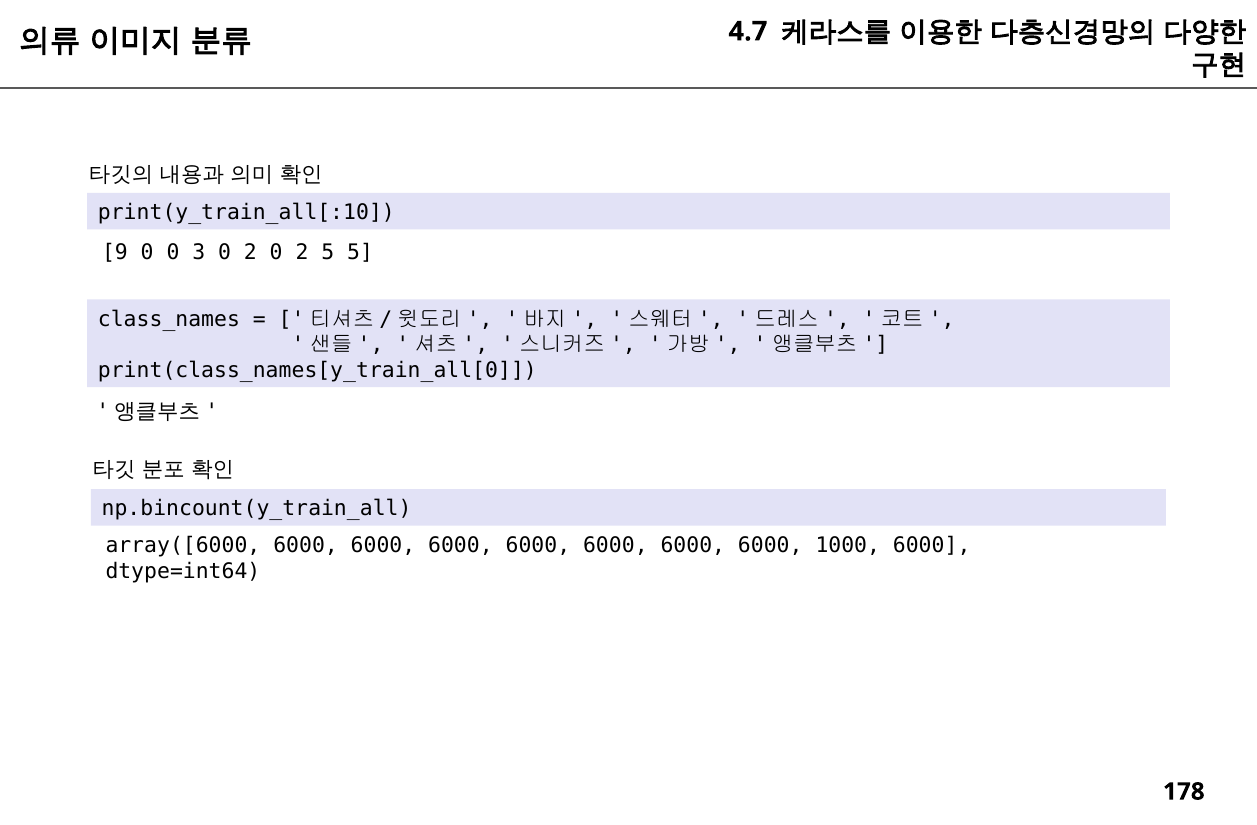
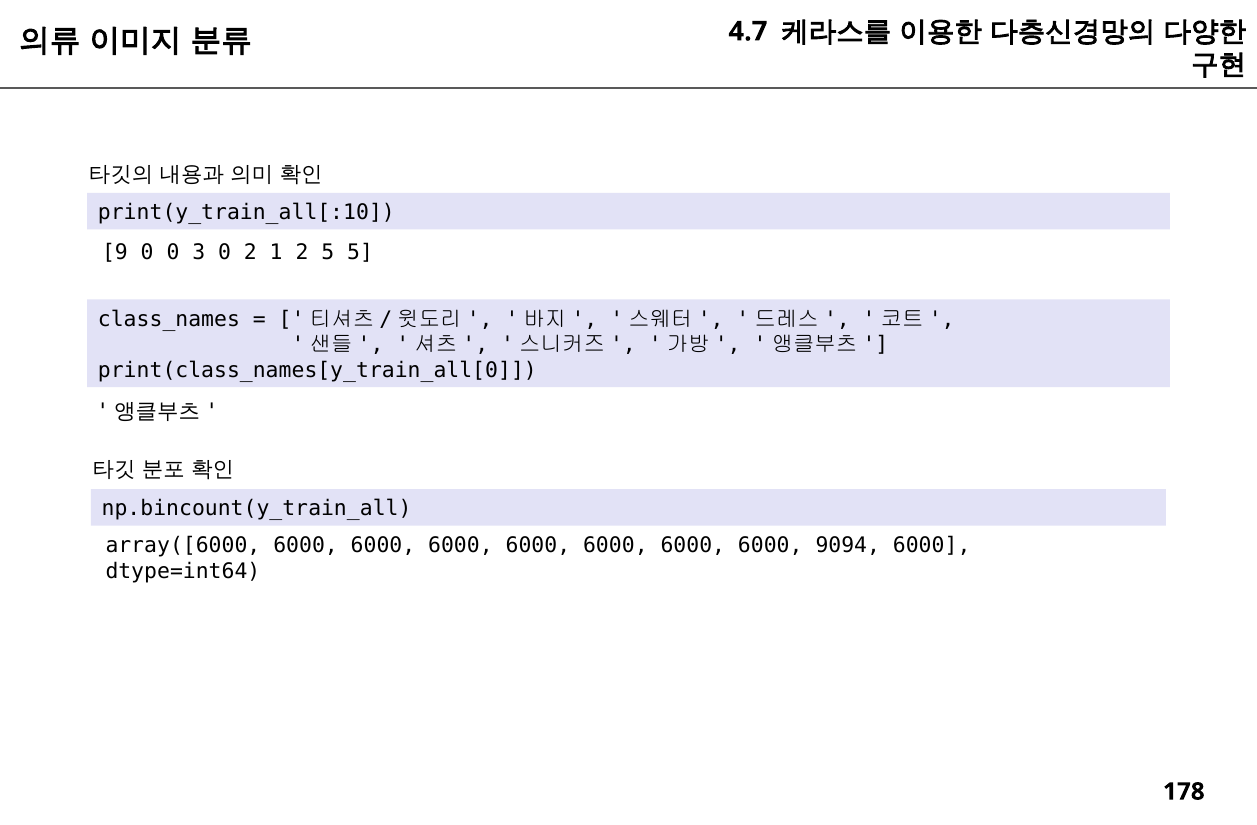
2 0: 0 -> 1
1000: 1000 -> 9094
